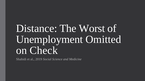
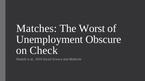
Distance: Distance -> Matches
Omitted: Omitted -> Obscure
